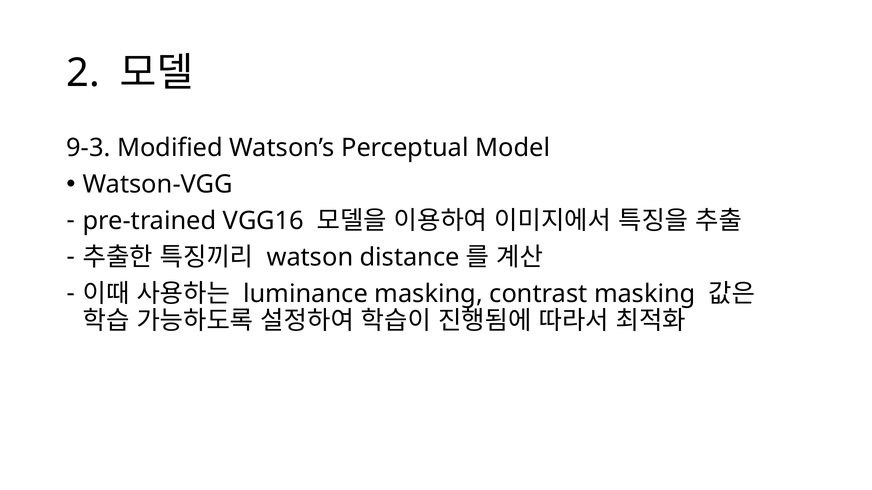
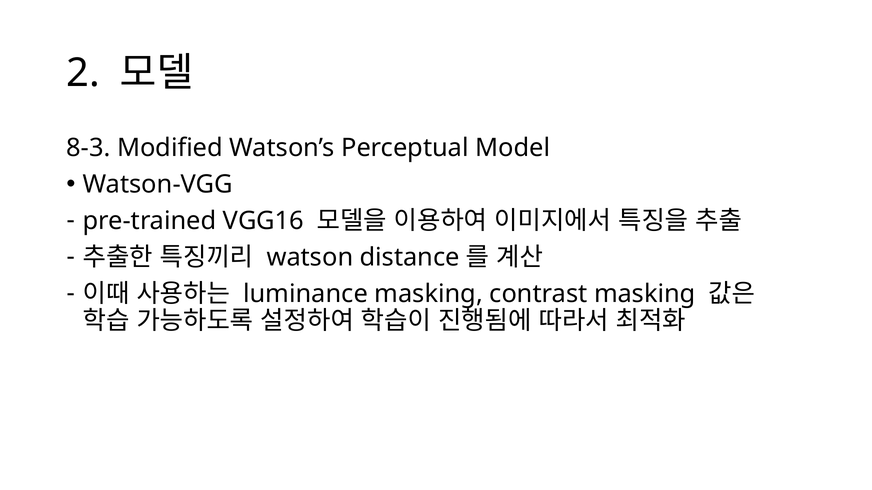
9-3: 9-3 -> 8-3
